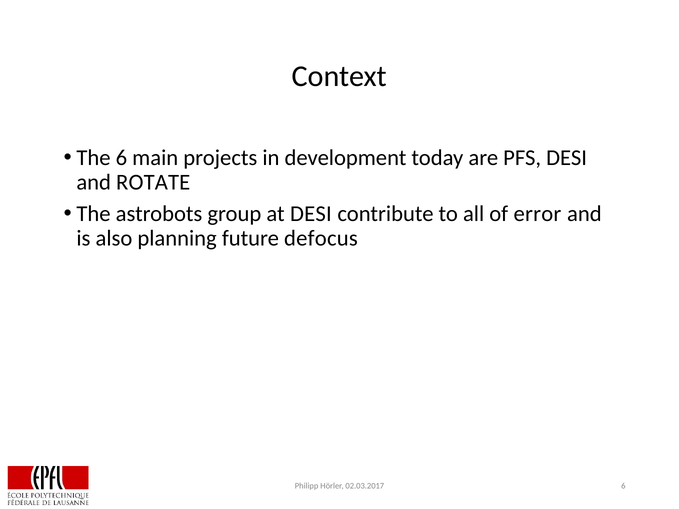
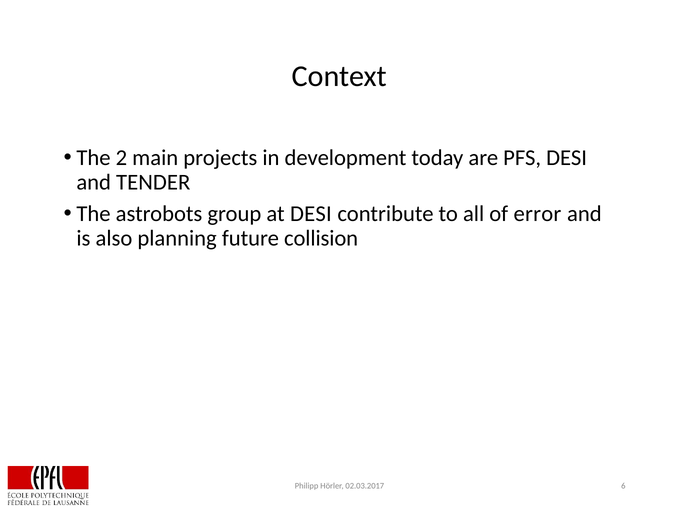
The 6: 6 -> 2
ROTATE: ROTATE -> TENDER
defocus: defocus -> collision
